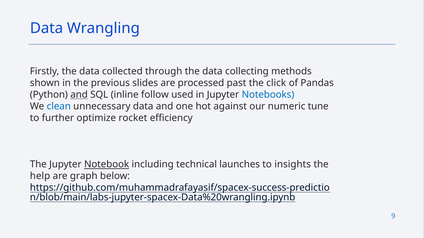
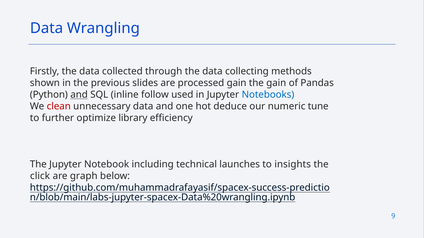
processed past: past -> gain
the click: click -> gain
clean colour: blue -> red
against: against -> deduce
rocket: rocket -> library
Notebook underline: present -> none
help: help -> click
